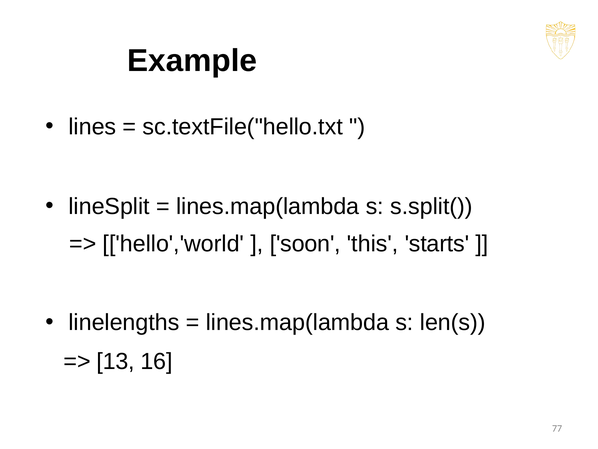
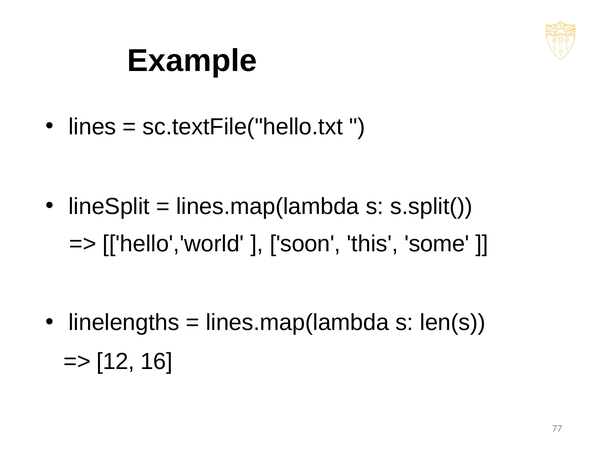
starts: starts -> some
13: 13 -> 12
